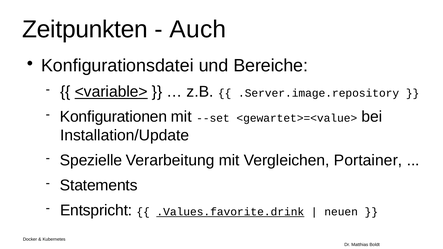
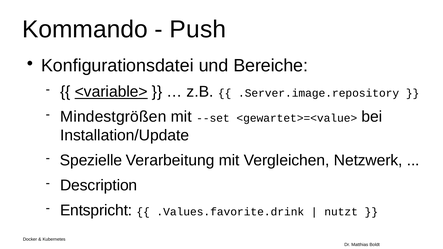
Zeitpunkten: Zeitpunkten -> Kommando
Auch: Auch -> Push
Konfigurationen: Konfigurationen -> Mindestgrößen
Portainer: Portainer -> Netzwerk
Statements: Statements -> Description
.Values.favorite.drink underline: present -> none
neuen: neuen -> nutzt
